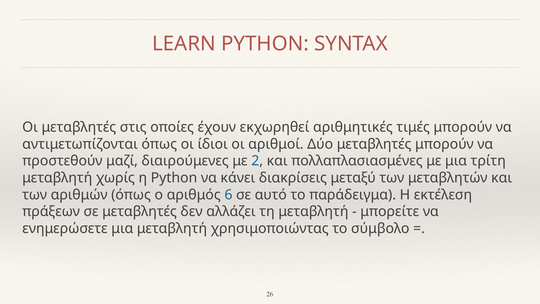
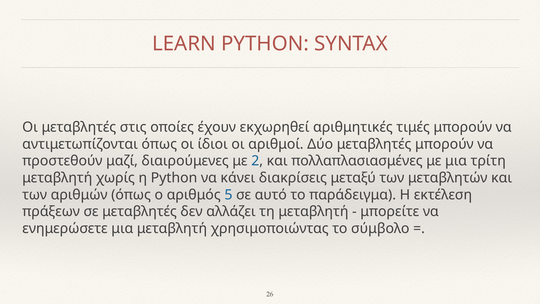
6: 6 -> 5
